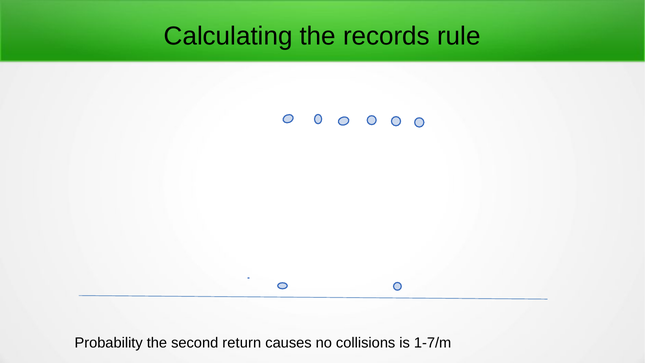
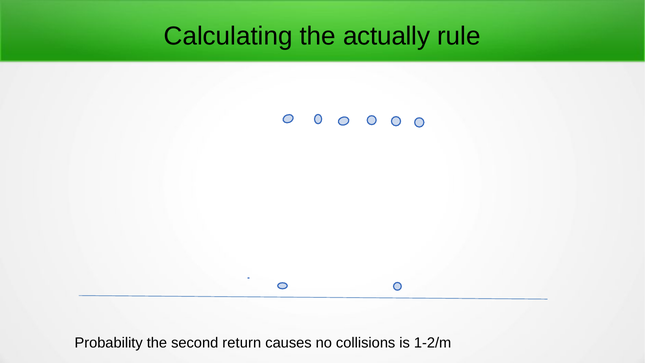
records: records -> actually
1-7/m: 1-7/m -> 1-2/m
